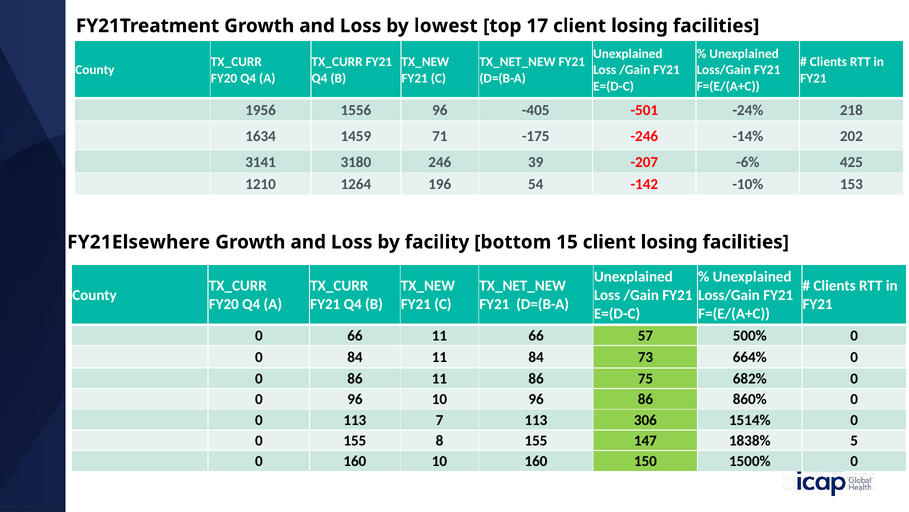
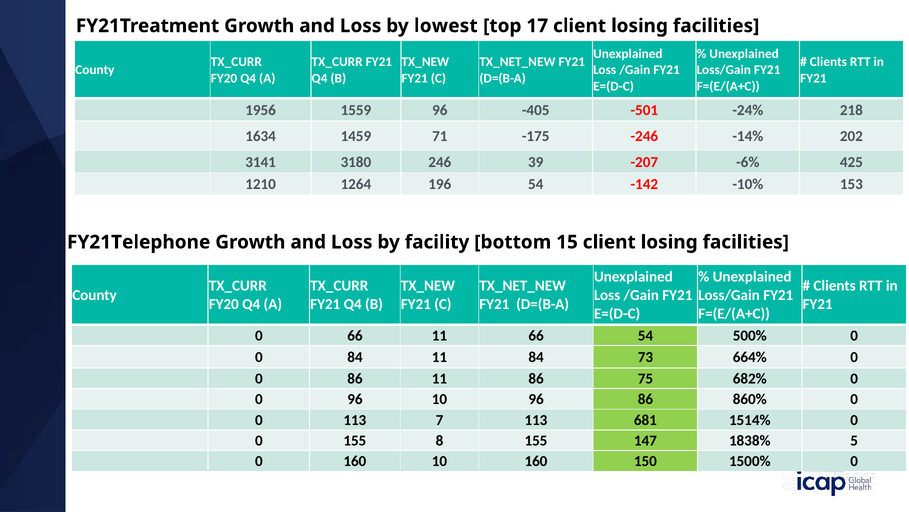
1556: 1556 -> 1559
FY21Elsewhere: FY21Elsewhere -> FY21Telephone
66 57: 57 -> 54
306: 306 -> 681
